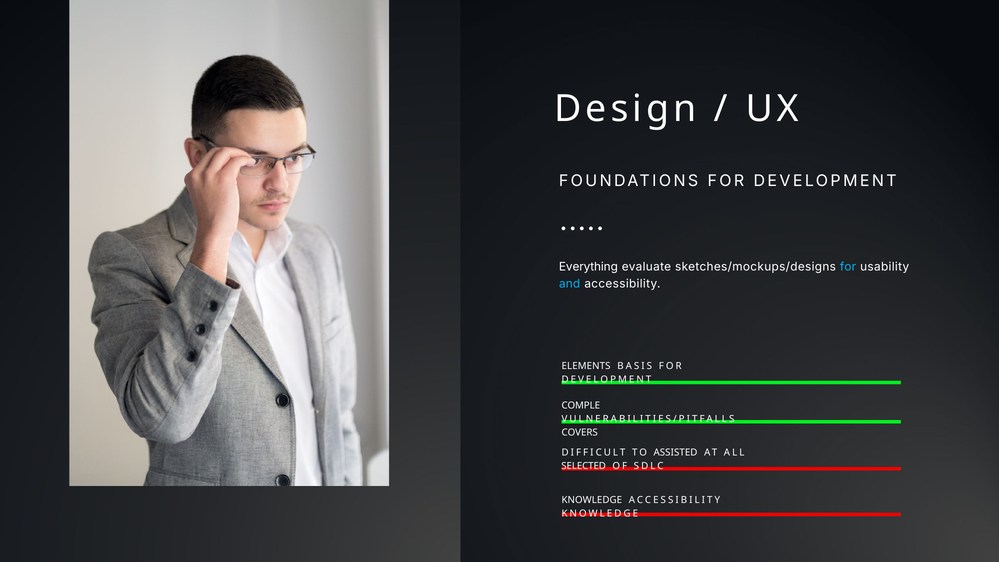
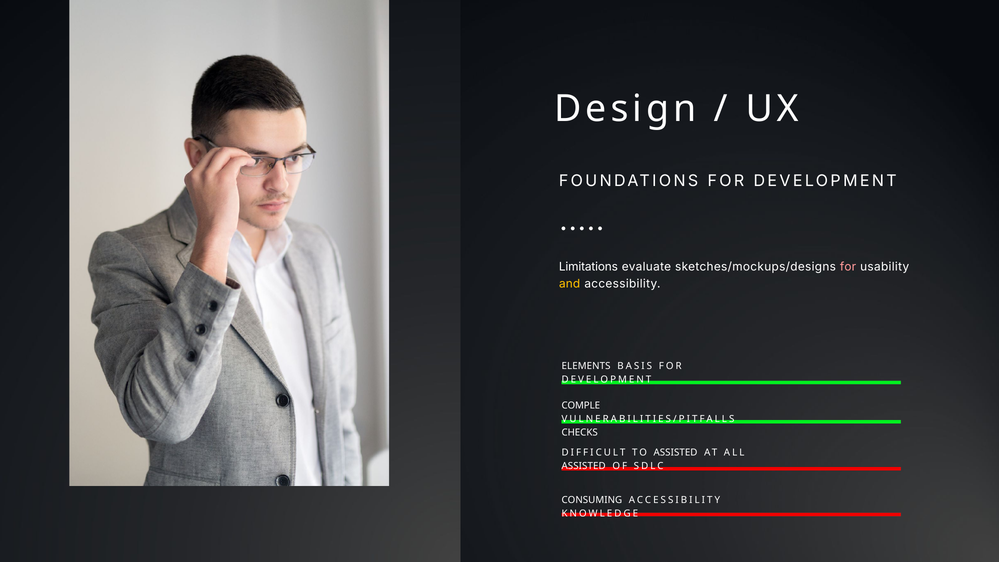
Everything: Everything -> Limitations
for at (848, 267) colour: light blue -> pink
and colour: light blue -> yellow
COVERS: COVERS -> CHECKS
SELECTED at (584, 466): SELECTED -> ASSISTED
KNOWLEDGE at (592, 500): KNOWLEDGE -> CONSUMING
